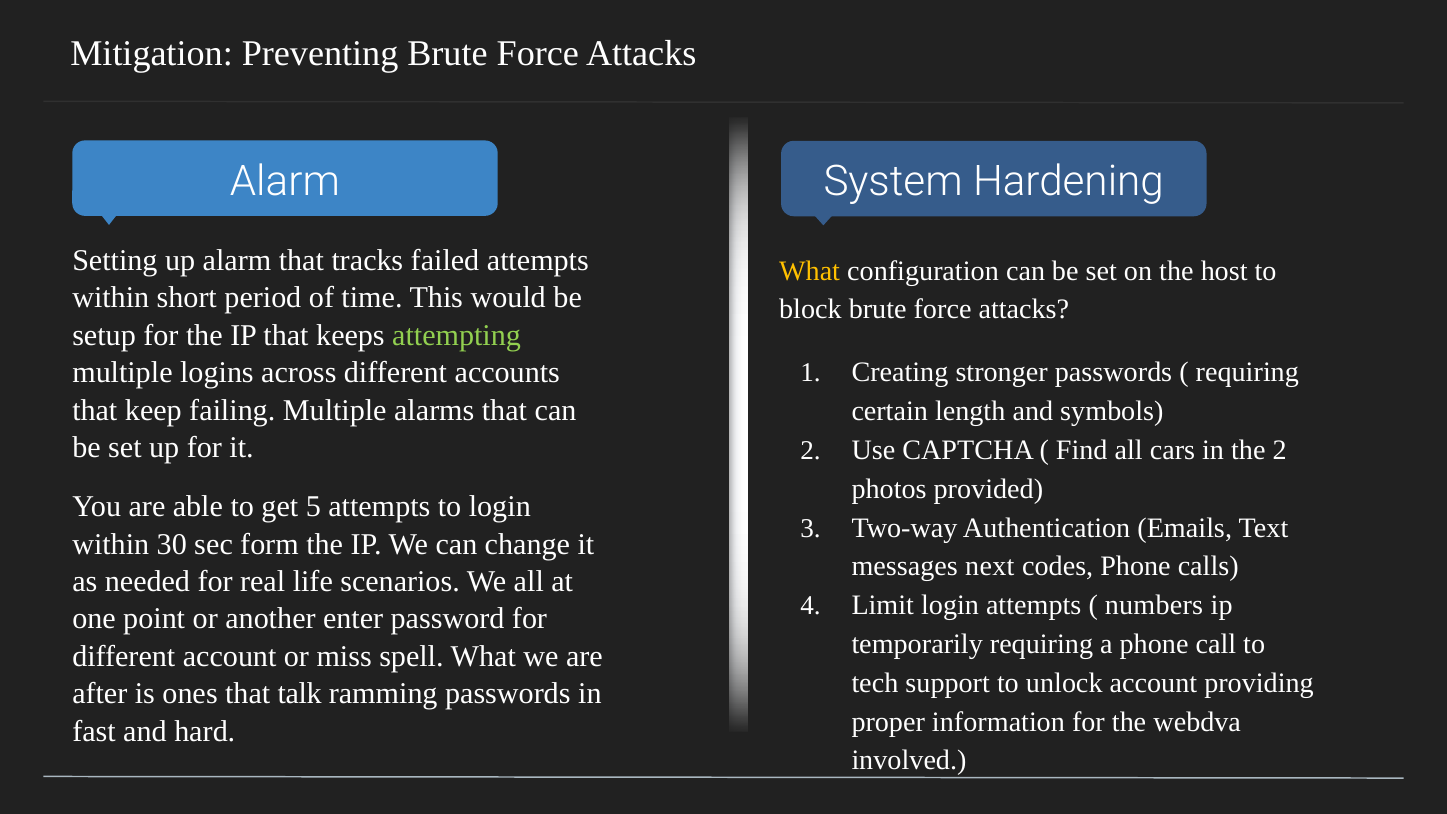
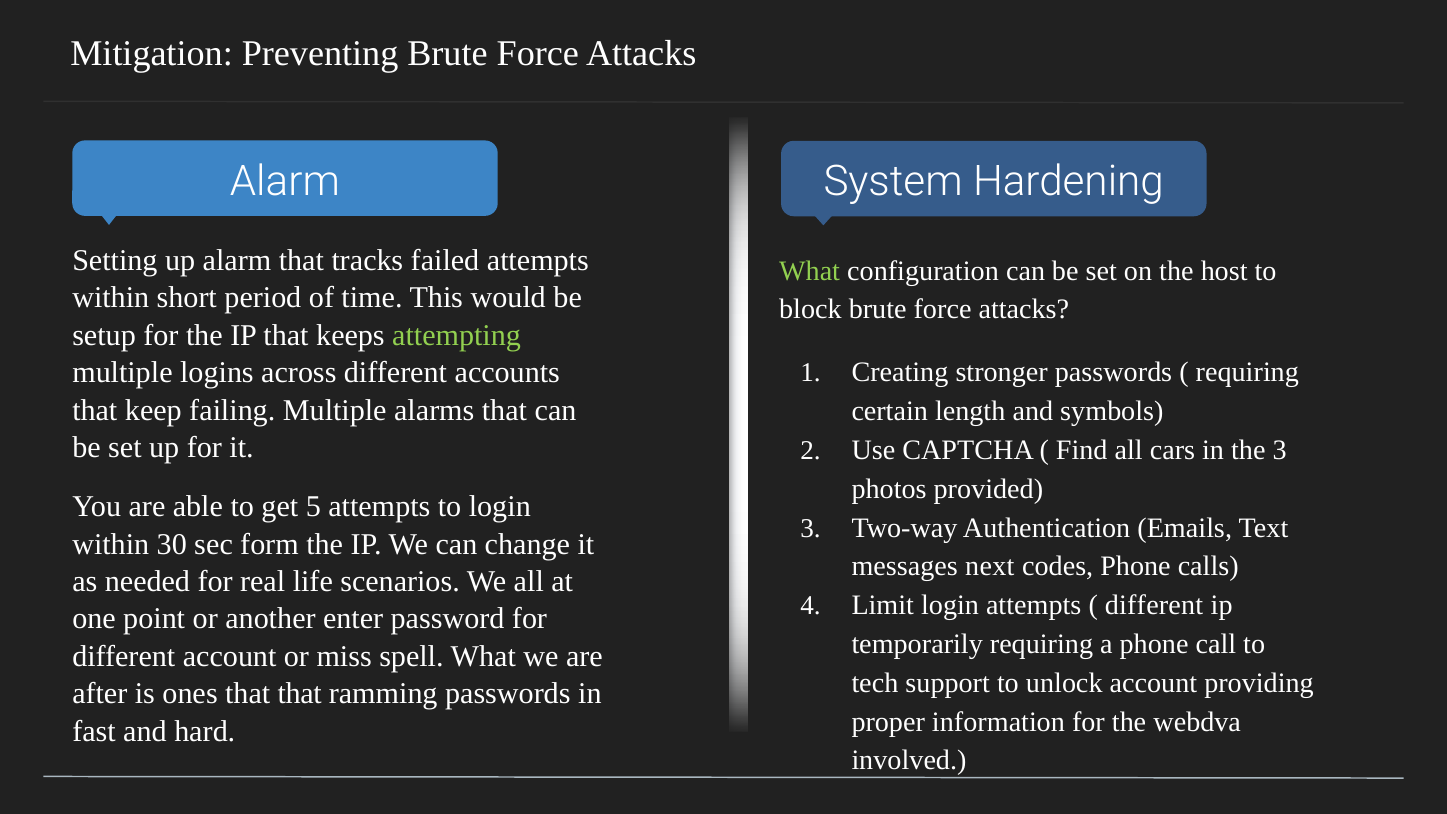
What at (810, 271) colour: yellow -> light green
the 2: 2 -> 3
numbers at (1154, 605): numbers -> different
that talk: talk -> that
